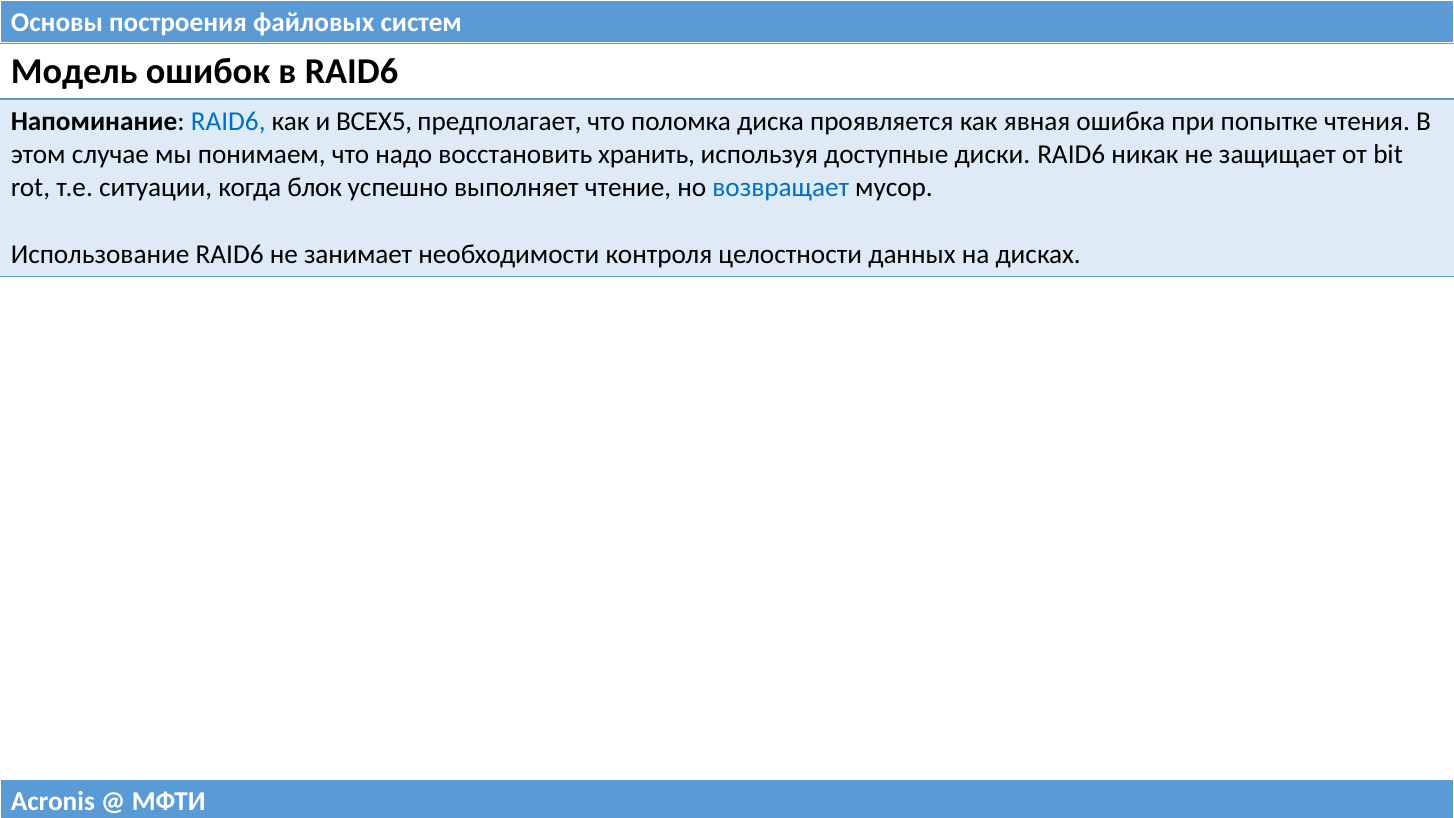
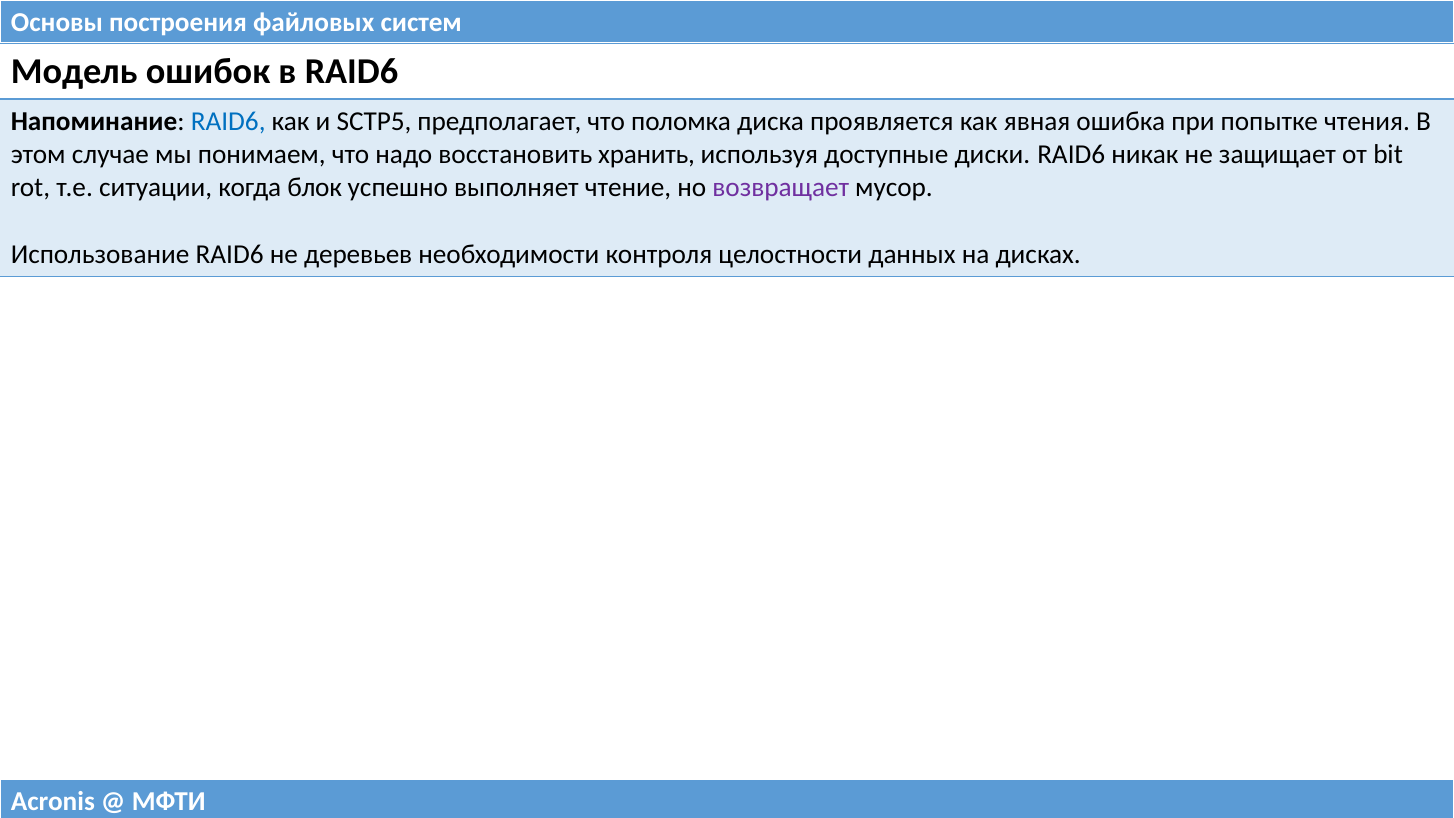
ВСЕХ5: ВСЕХ5 -> SCTP5
возвращает colour: blue -> purple
занимает: занимает -> деревьев
